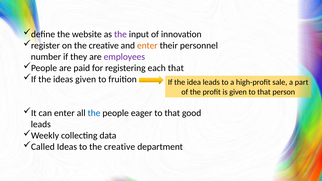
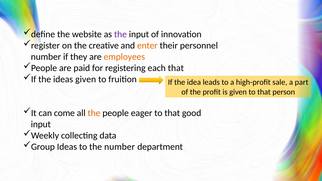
employees colour: purple -> orange
can enter: enter -> come
the at (94, 113) colour: blue -> orange
leads at (41, 124): leads -> input
Called: Called -> Group
to the creative: creative -> number
